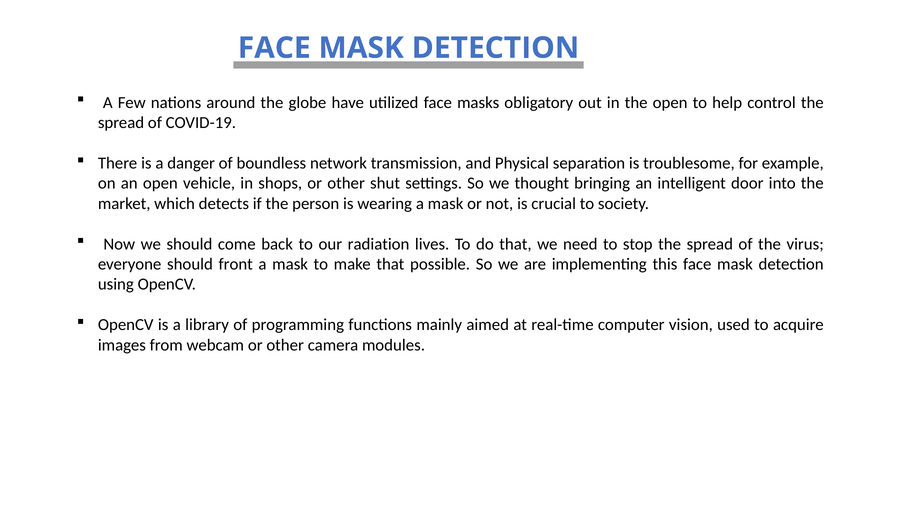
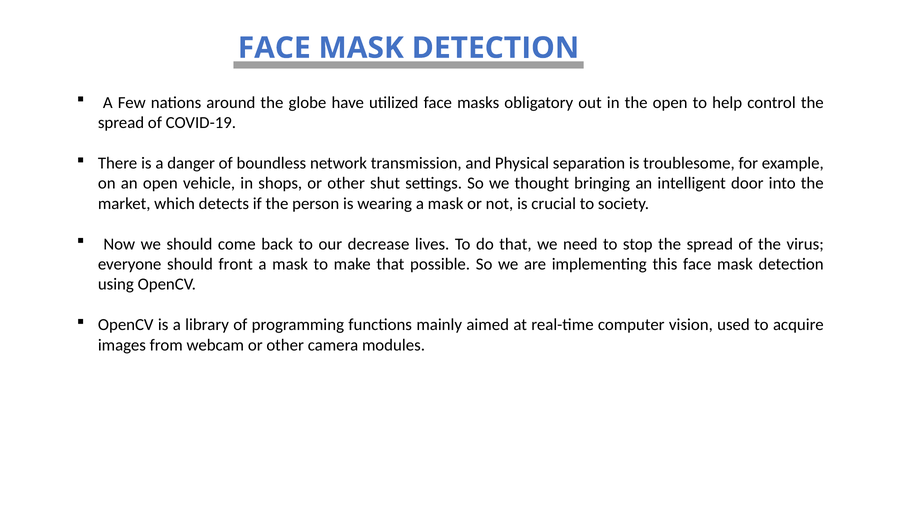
radiation: radiation -> decrease
